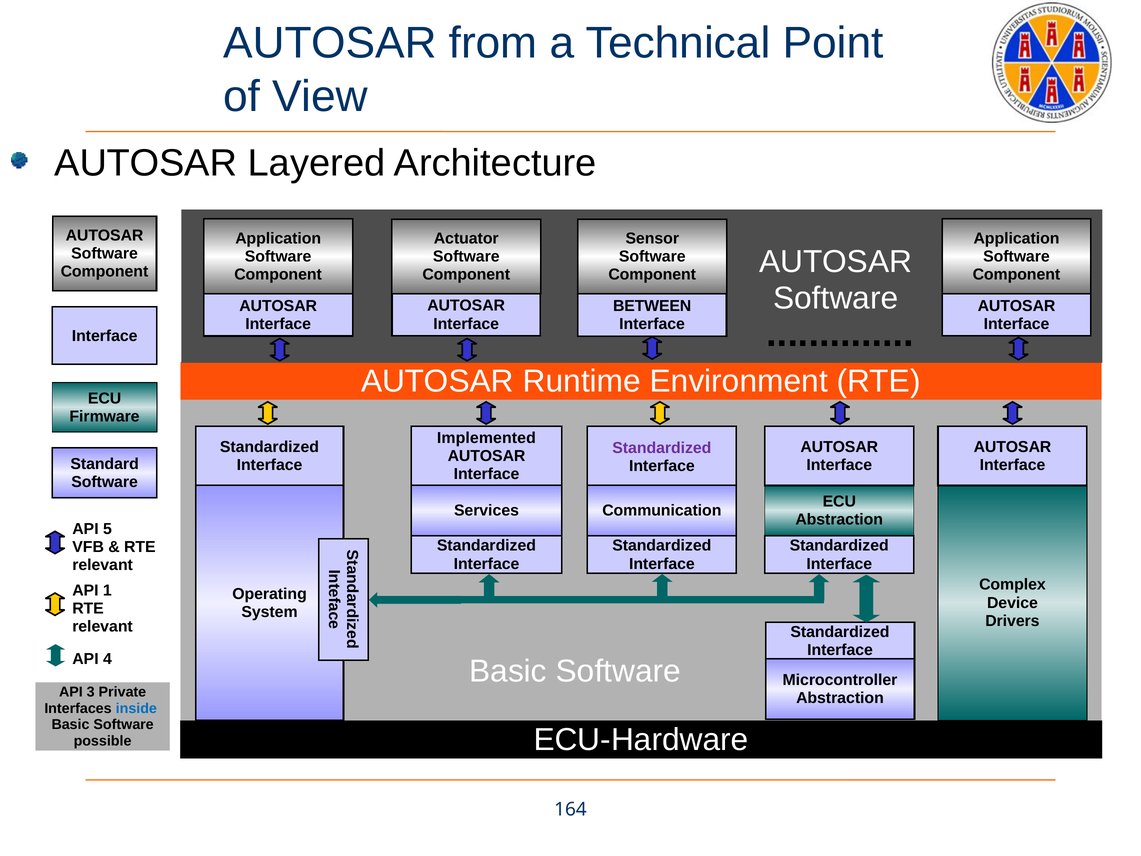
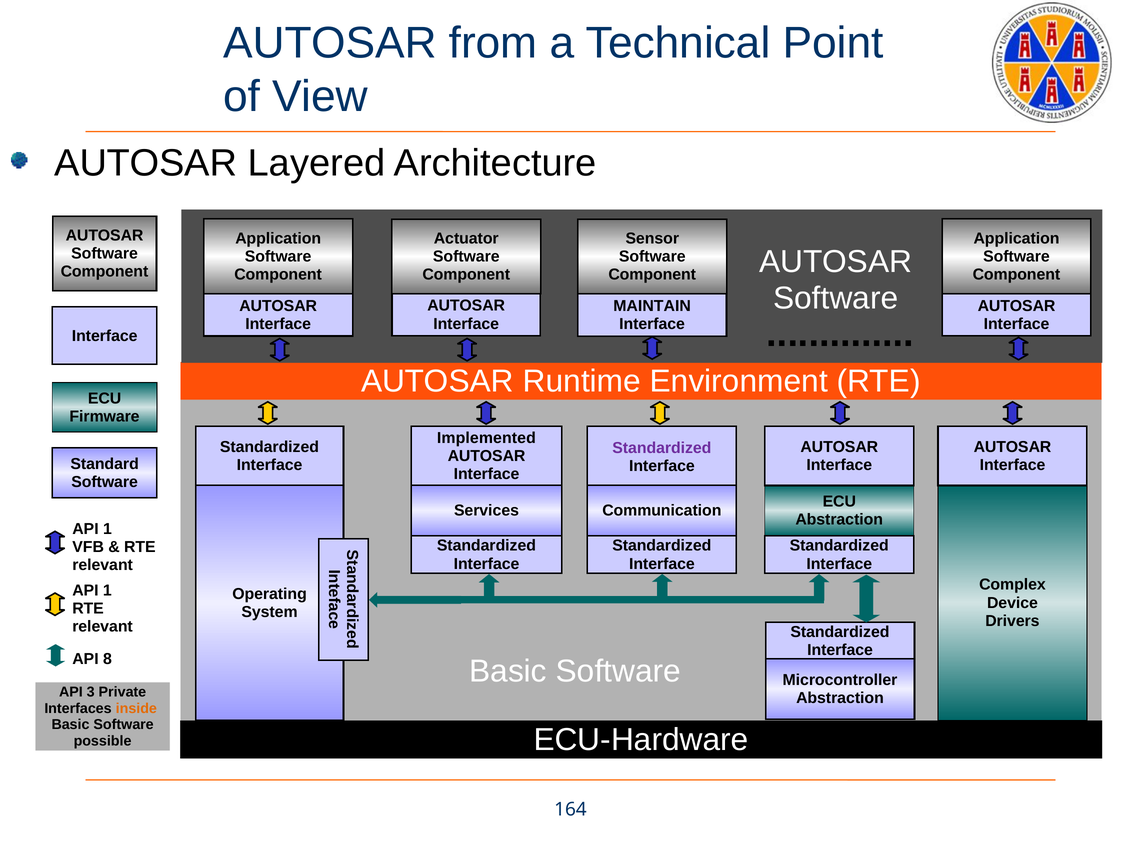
BETWEEN: BETWEEN -> MAINTAIN
5 at (107, 529): 5 -> 1
4: 4 -> 8
inside colour: blue -> orange
